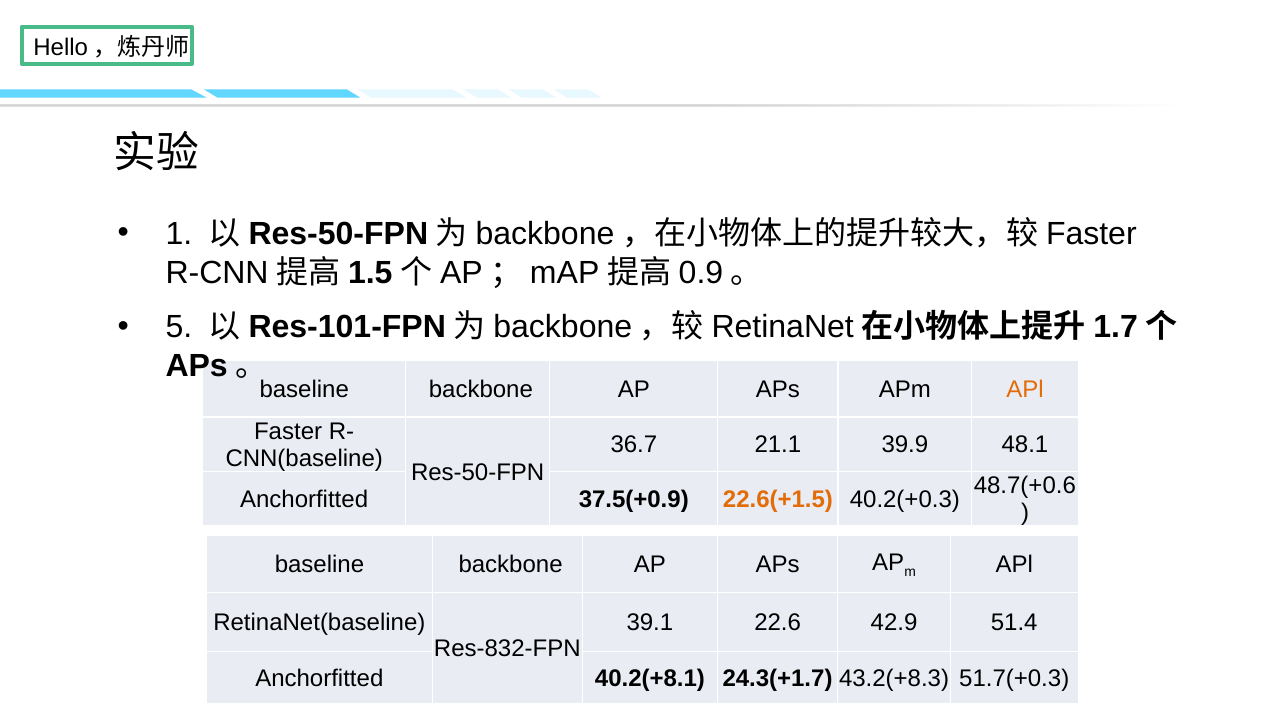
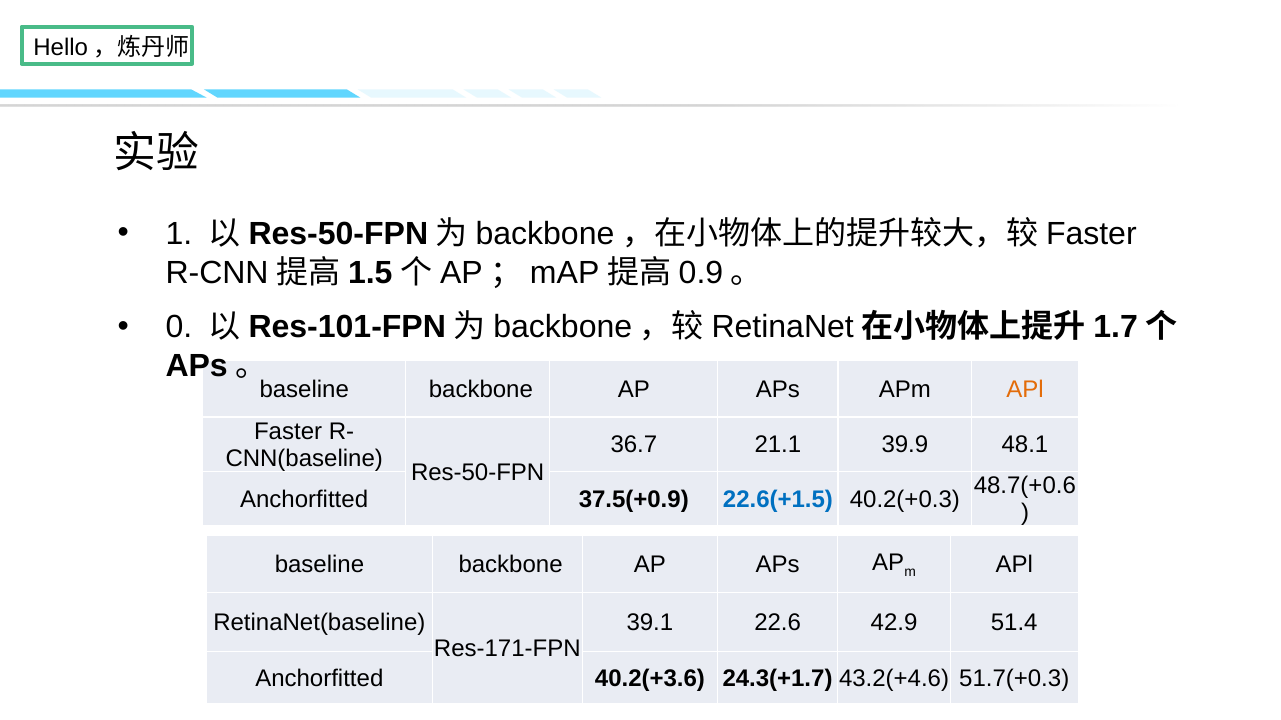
5: 5 -> 0
22.6(+1.5 colour: orange -> blue
Res-832-FPN: Res-832-FPN -> Res-171-FPN
40.2(+8.1: 40.2(+8.1 -> 40.2(+3.6
43.2(+8.3: 43.2(+8.3 -> 43.2(+4.6
